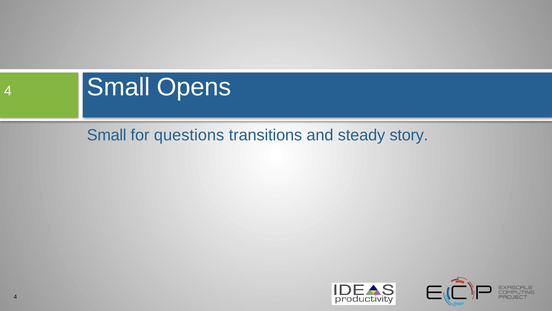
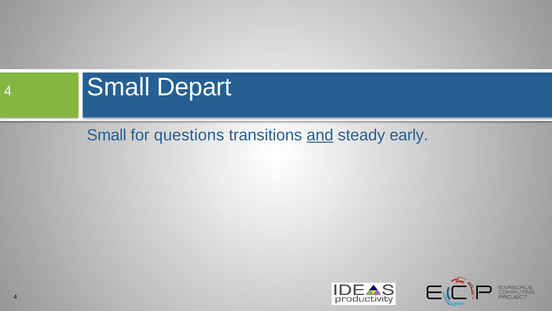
Opens: Opens -> Depart
and underline: none -> present
story: story -> early
